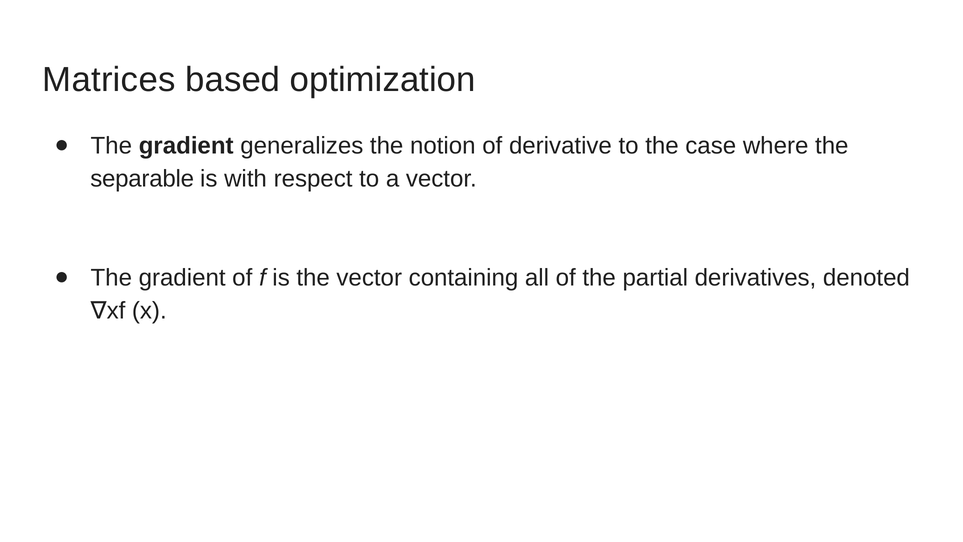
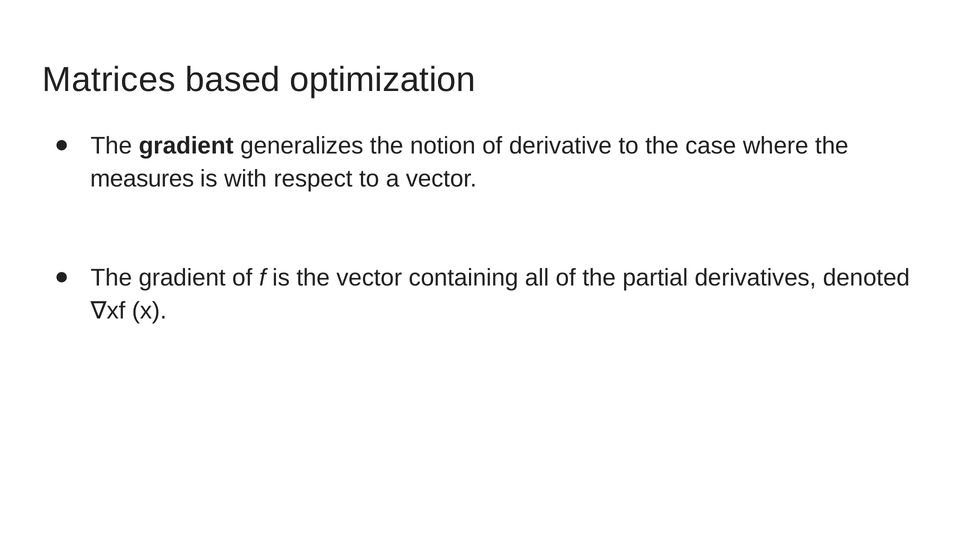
separable: separable -> measures
